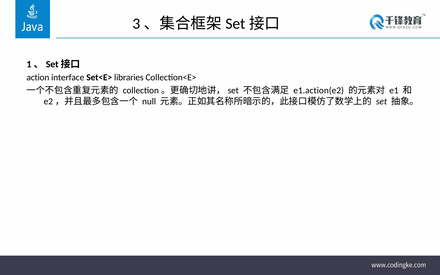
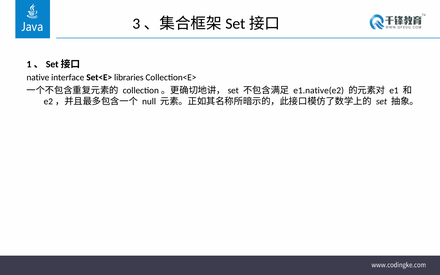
action: action -> native
e1.action(e2: e1.action(e2 -> e1.native(e2
